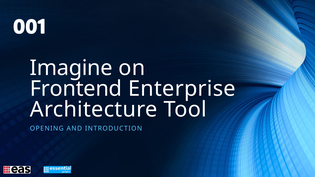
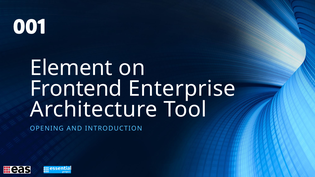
Imagine: Imagine -> Element
